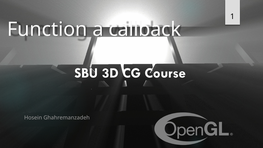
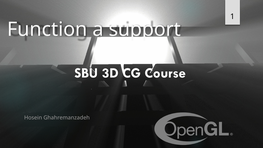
callback: callback -> support
